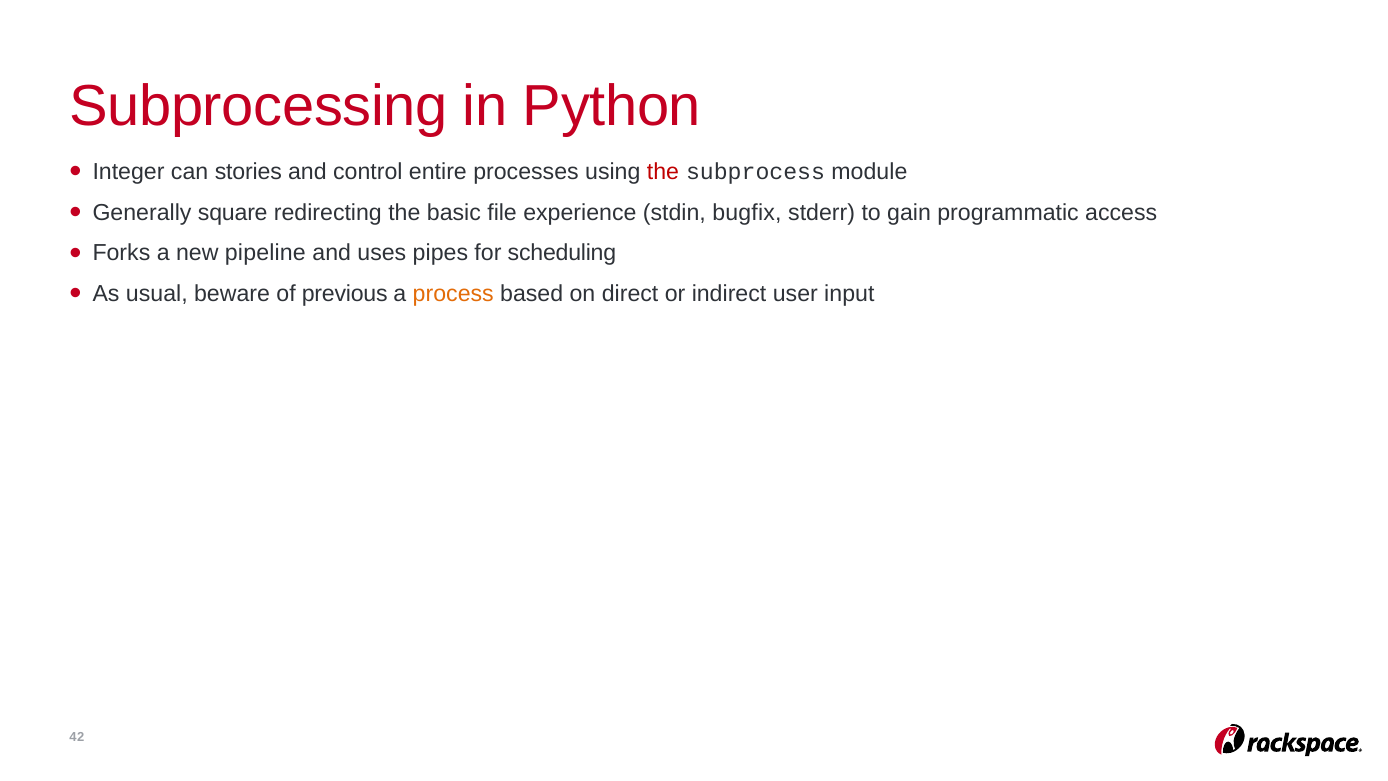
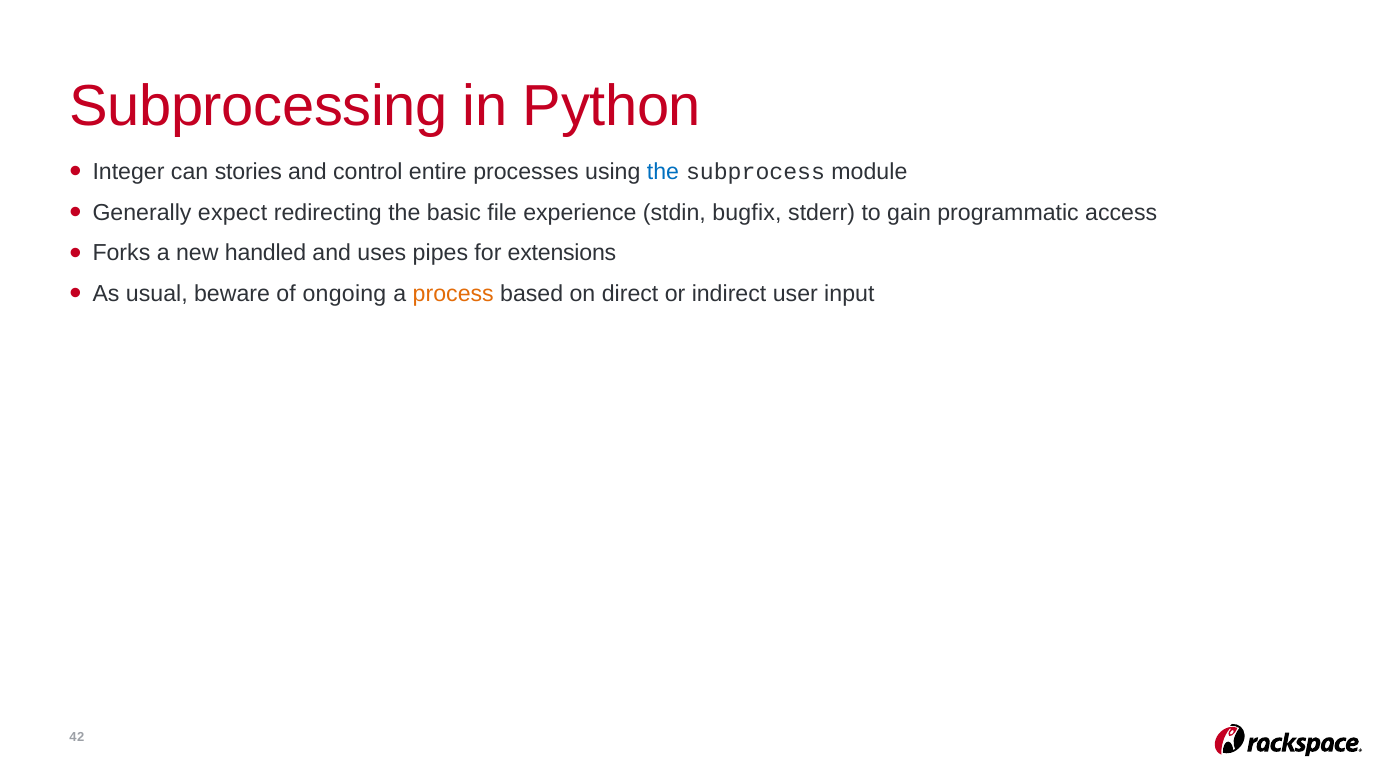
the at (663, 171) colour: red -> blue
square: square -> expect
pipeline: pipeline -> handled
scheduling: scheduling -> extensions
previous: previous -> ongoing
